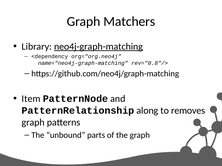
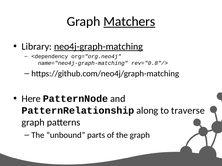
Matchers underline: none -> present
Item: Item -> Here
removes: removes -> traverse
